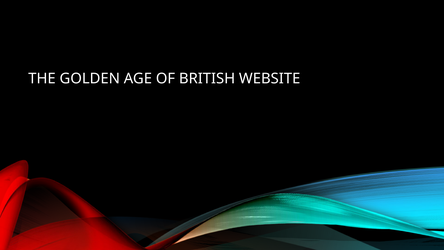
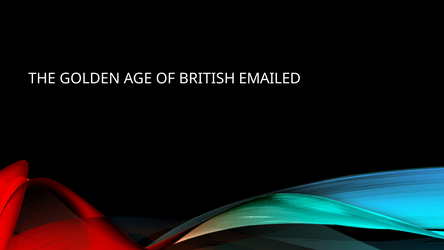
WEBSITE: WEBSITE -> EMAILED
